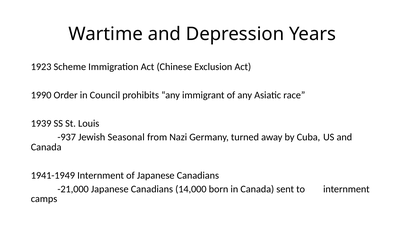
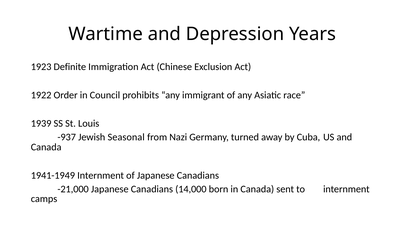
Scheme: Scheme -> Definite
1990: 1990 -> 1922
